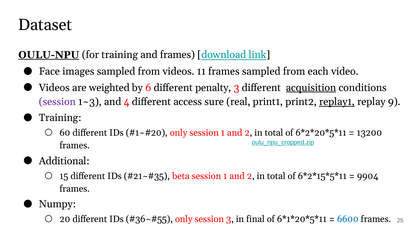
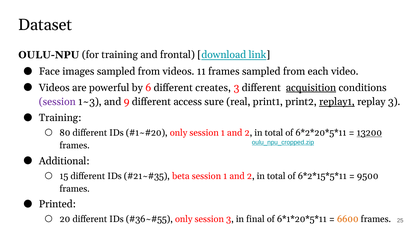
OULU-NPU underline: present -> none
and frames: frames -> frontal
weighted: weighted -> powerful
penalty: penalty -> creates
4: 4 -> 9
replay 9: 9 -> 3
60: 60 -> 80
13200 underline: none -> present
9904: 9904 -> 9500
Numpy: Numpy -> Printed
6600 colour: blue -> orange
